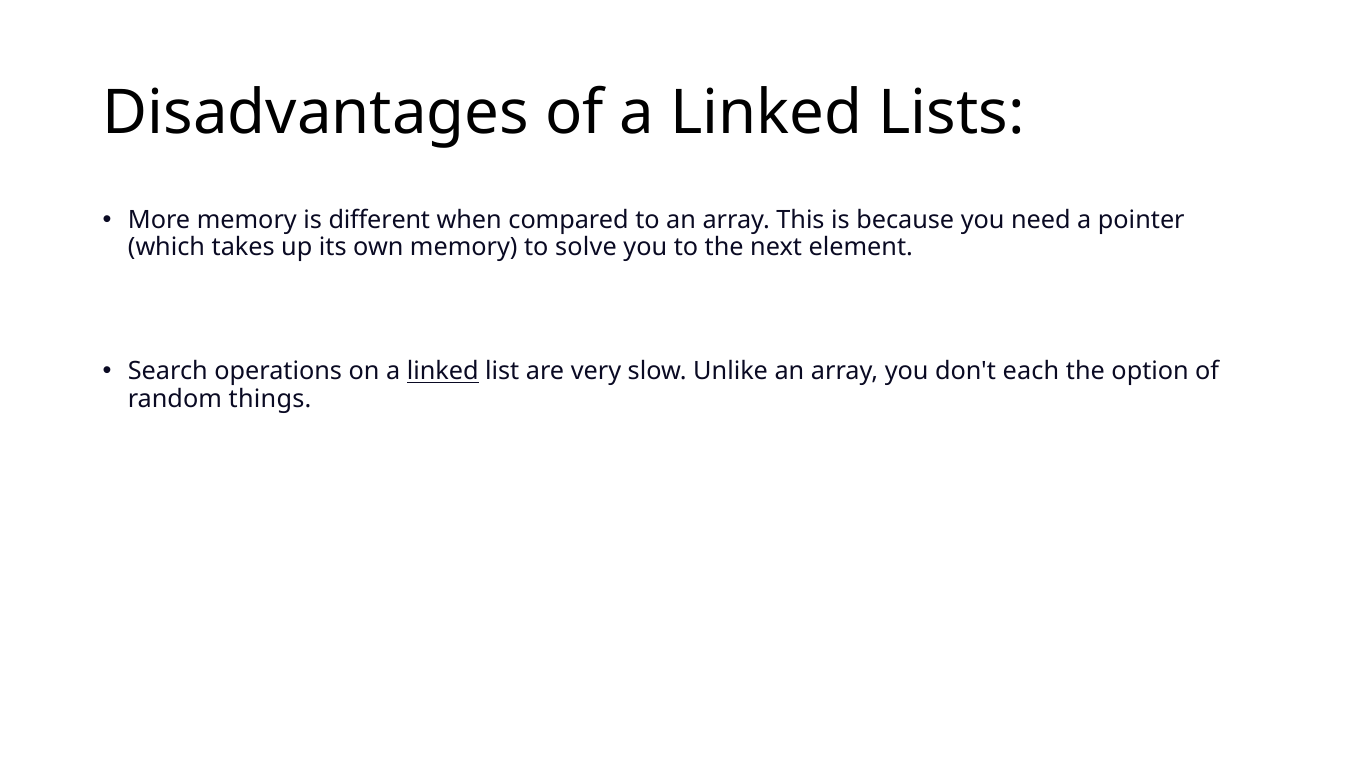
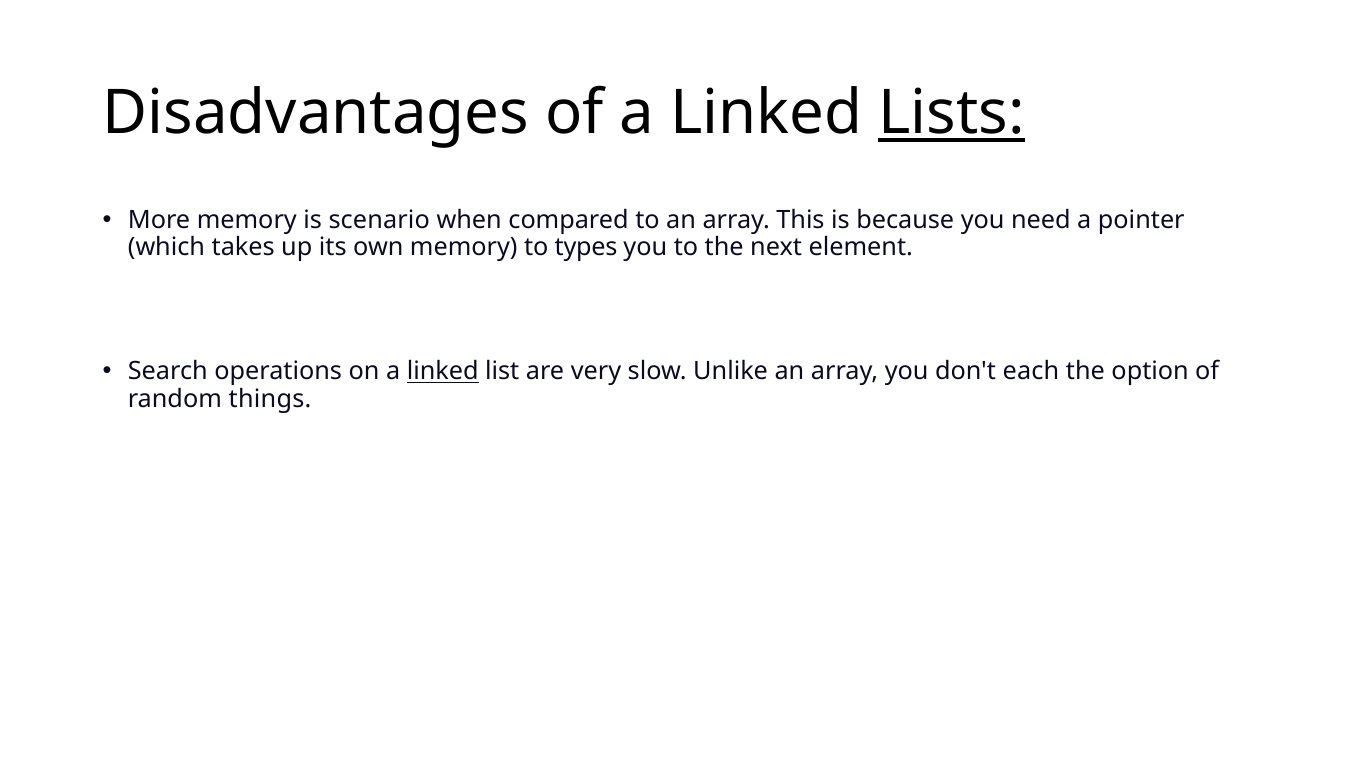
Lists underline: none -> present
different: different -> scenario
solve: solve -> types
